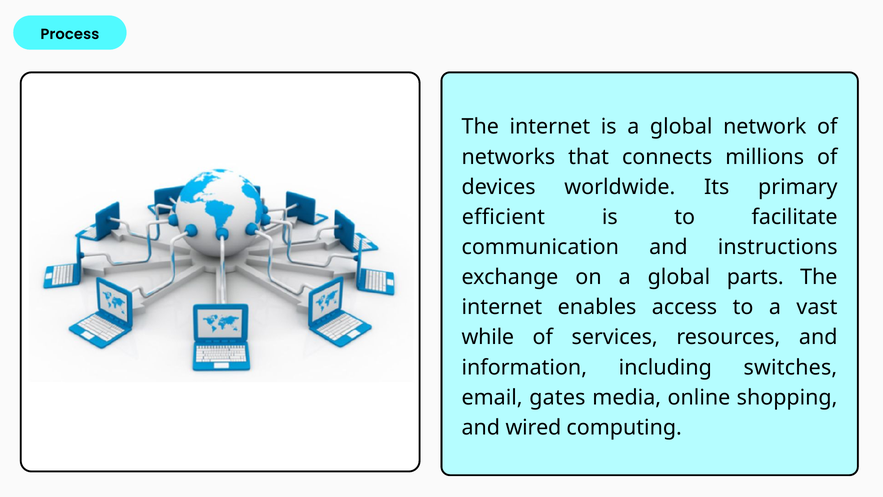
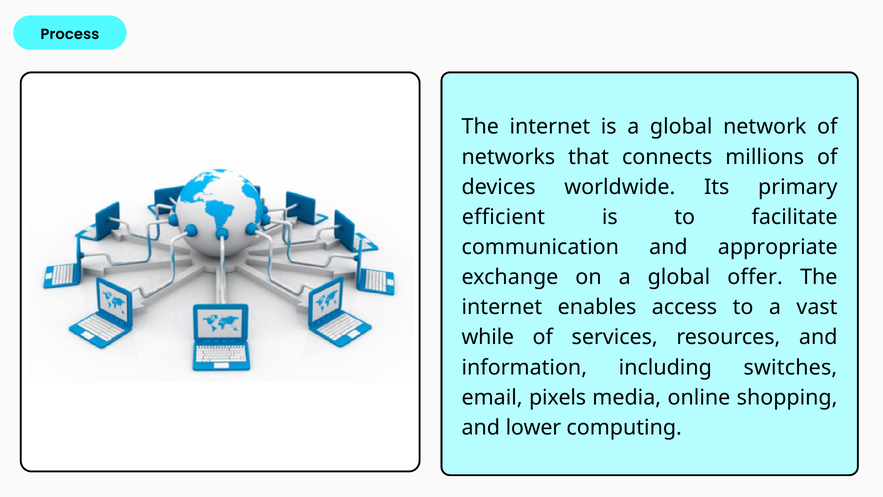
instructions: instructions -> appropriate
parts: parts -> offer
gates: gates -> pixels
wired: wired -> lower
